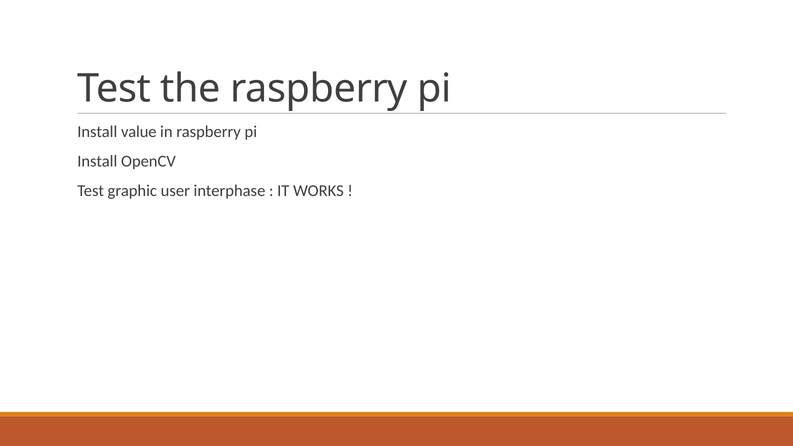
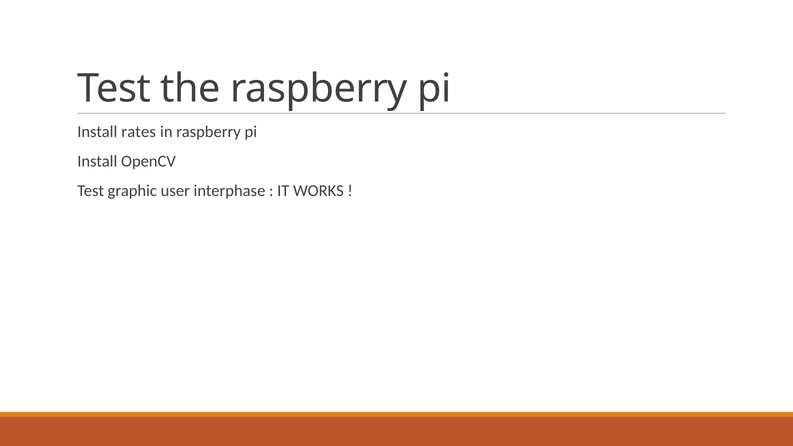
value: value -> rates
